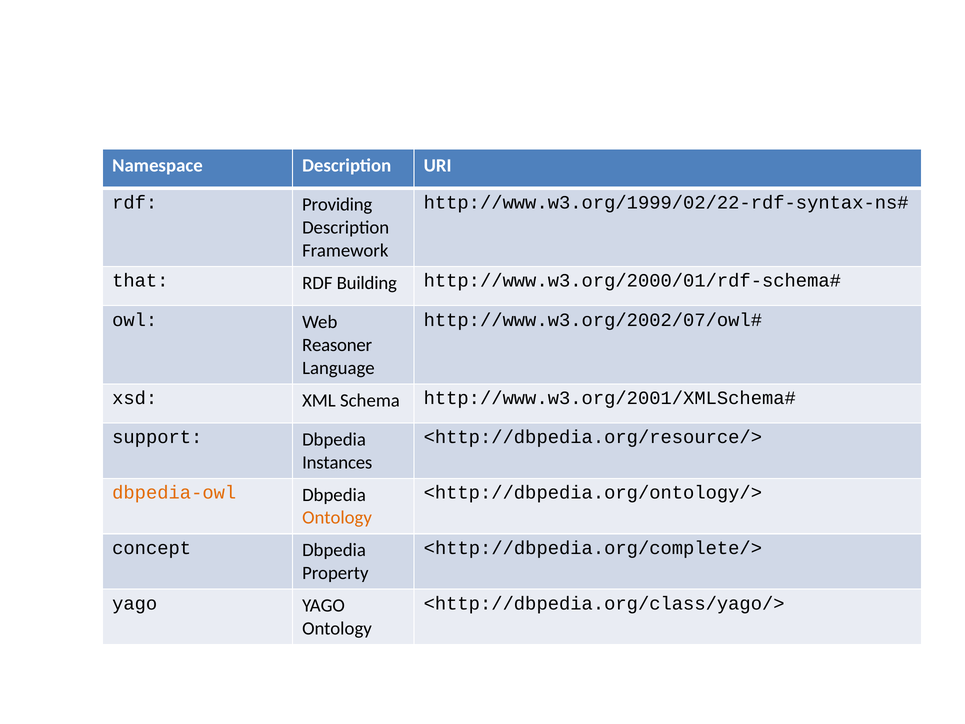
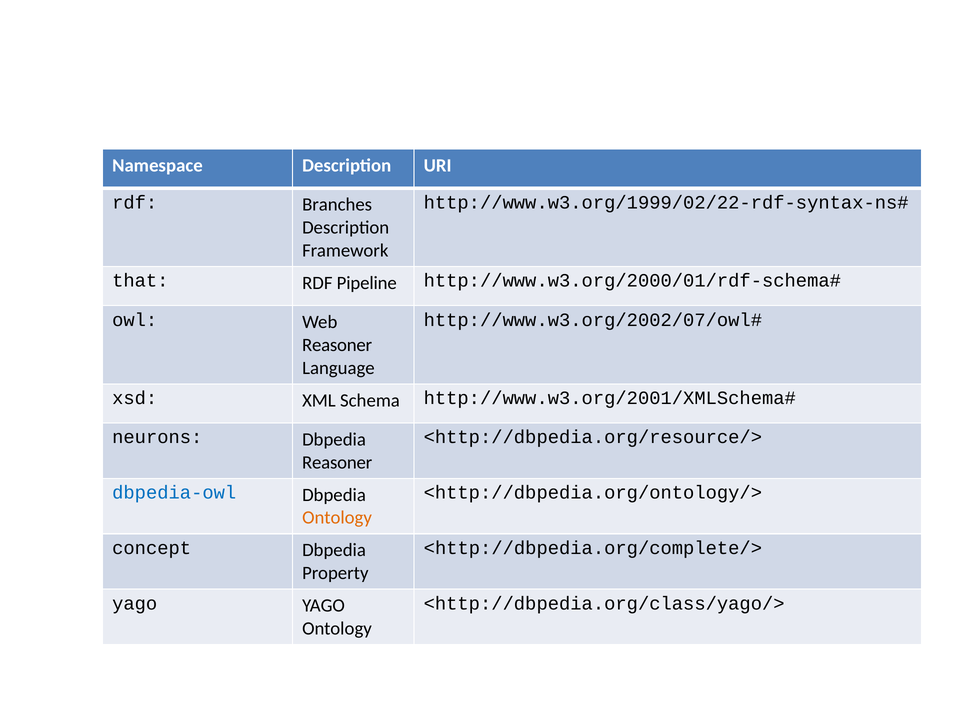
Providing: Providing -> Branches
Building: Building -> Pipeline
support: support -> neurons
Instances at (337, 462): Instances -> Reasoner
dbpedia-owl colour: orange -> blue
